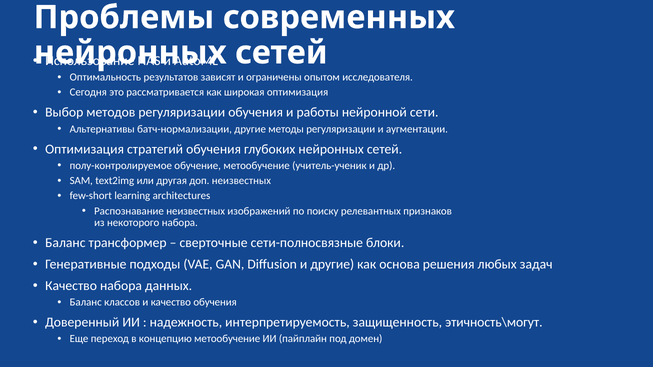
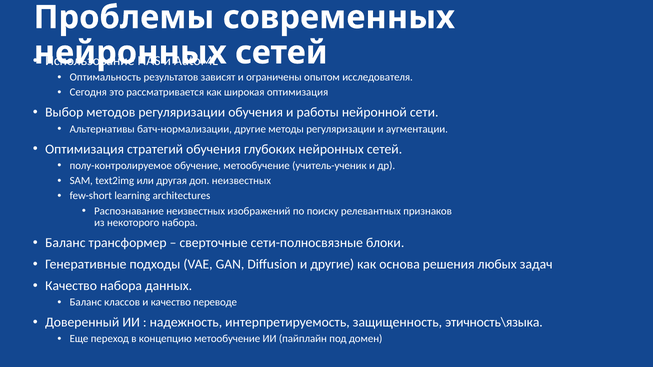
качество обучения: обучения -> переводе
этичность\могут: этичность\могут -> этичность\языка
